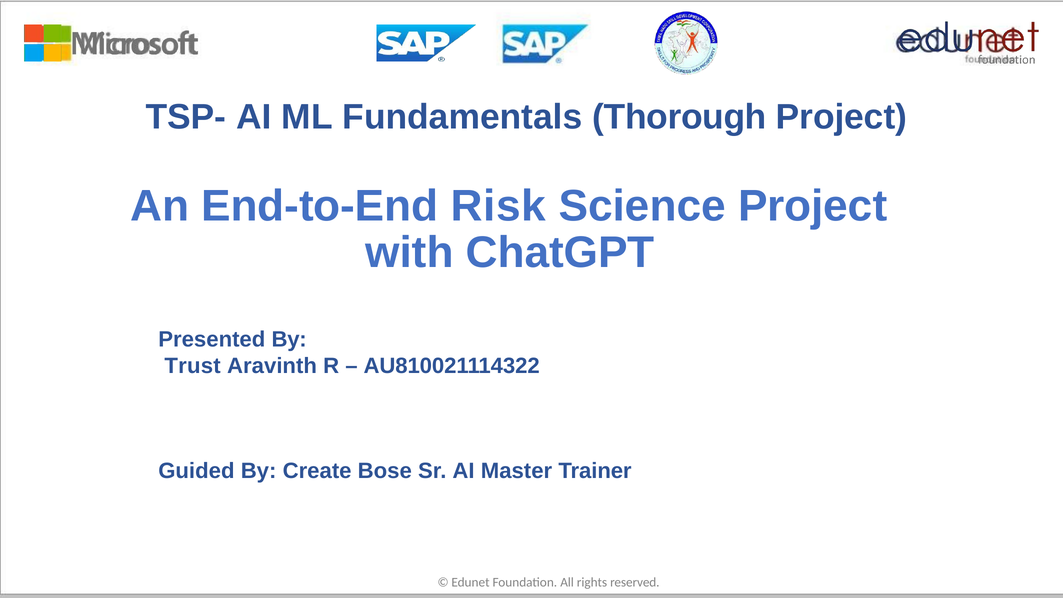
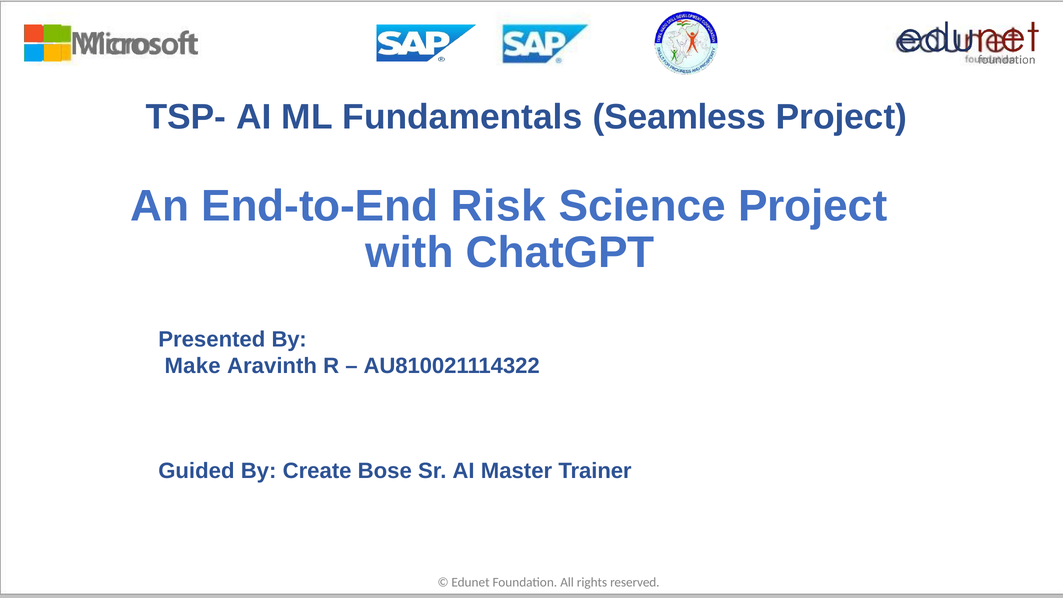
Thorough: Thorough -> Seamless
Trust: Trust -> Make
